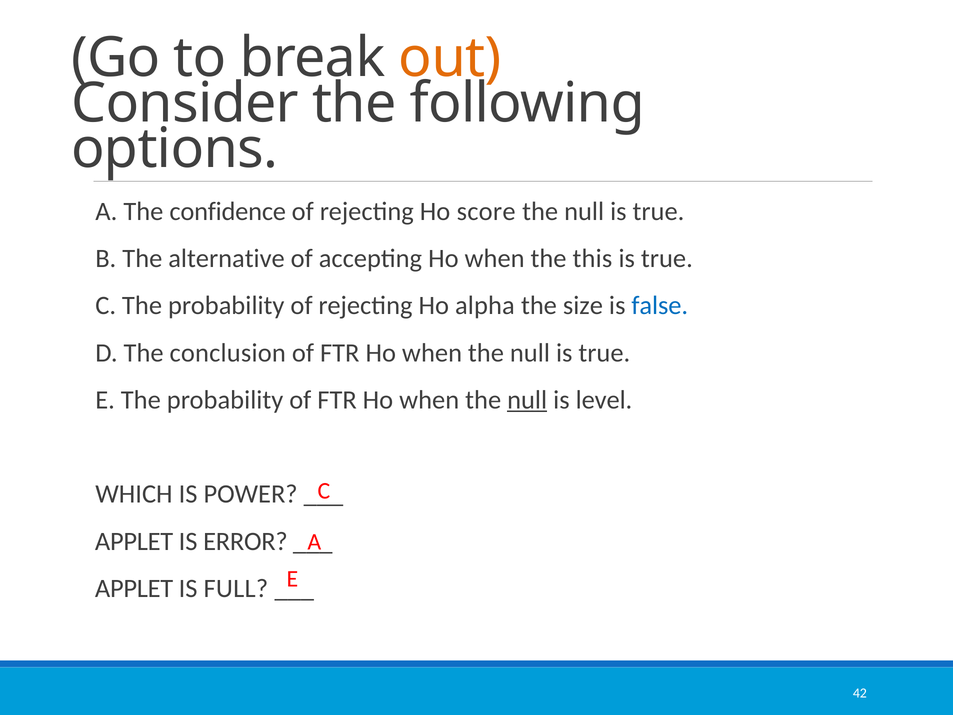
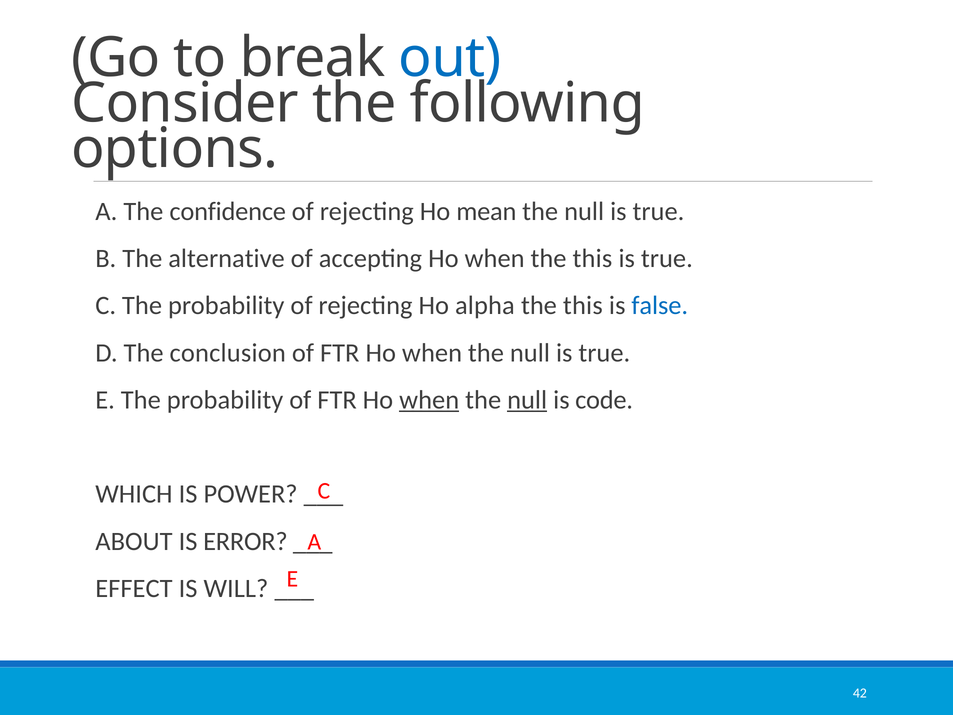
out colour: orange -> blue
score: score -> mean
size at (583, 306): size -> this
when at (429, 400) underline: none -> present
level: level -> code
APPLET at (134, 541): APPLET -> ABOUT
APPLET at (134, 588): APPLET -> EFFECT
FULL: FULL -> WILL
